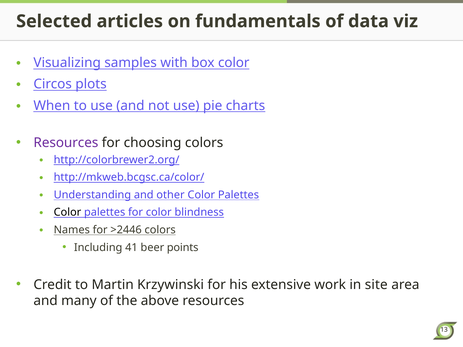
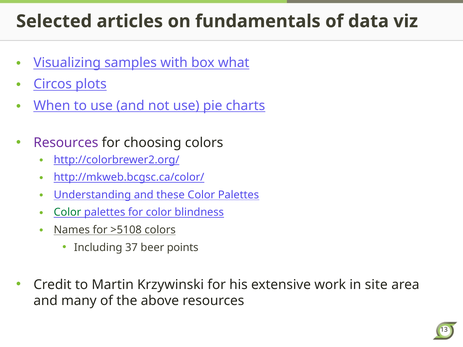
box color: color -> what
other: other -> these
Color at (67, 213) colour: black -> green
>2446: >2446 -> >5108
41: 41 -> 37
